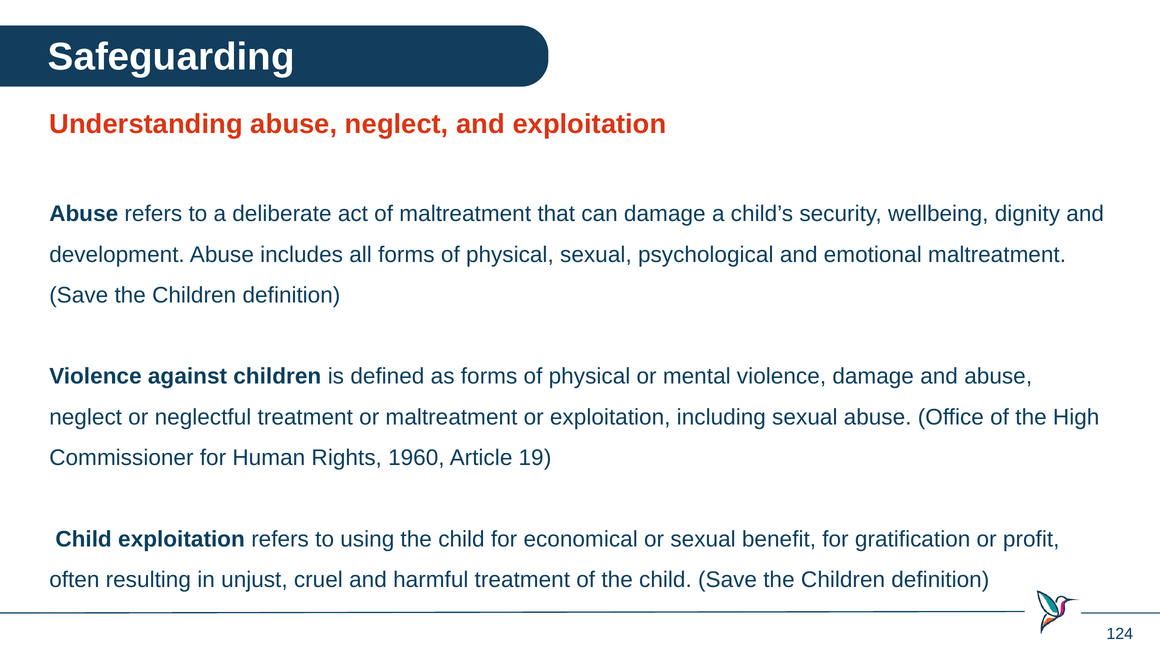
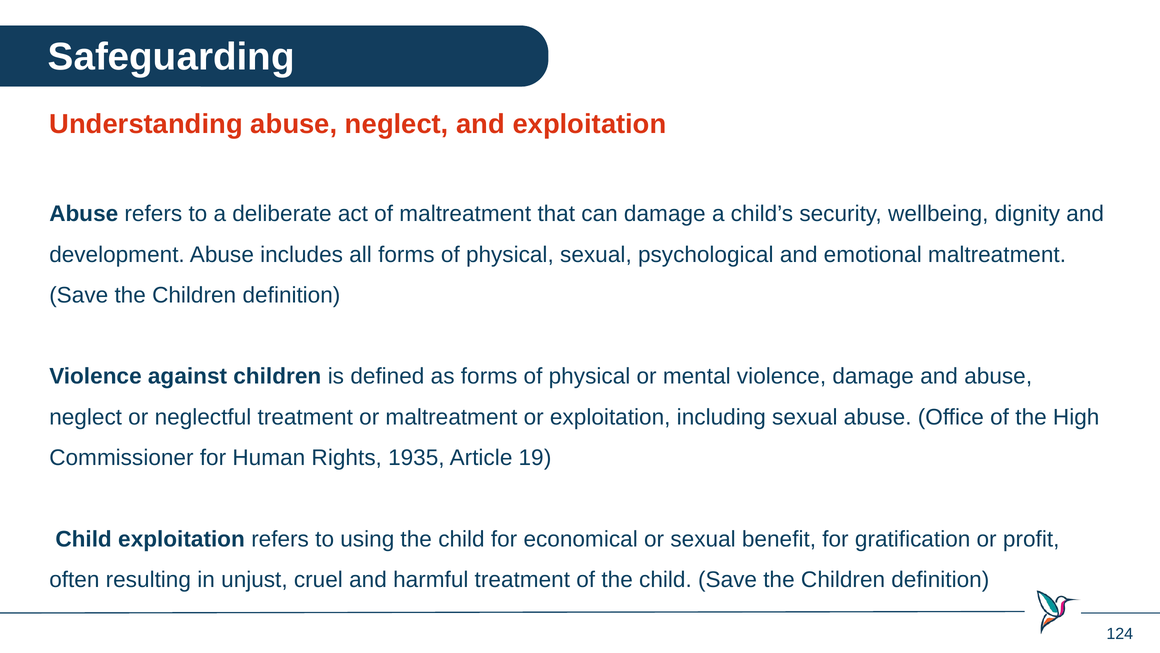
1960: 1960 -> 1935
